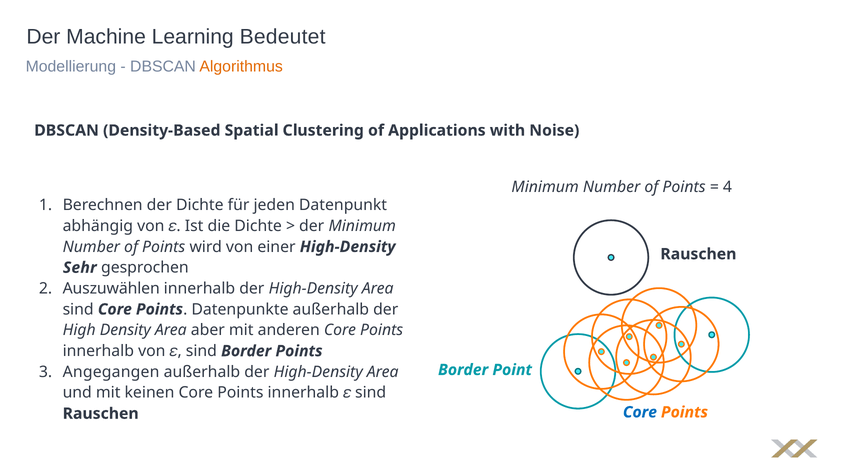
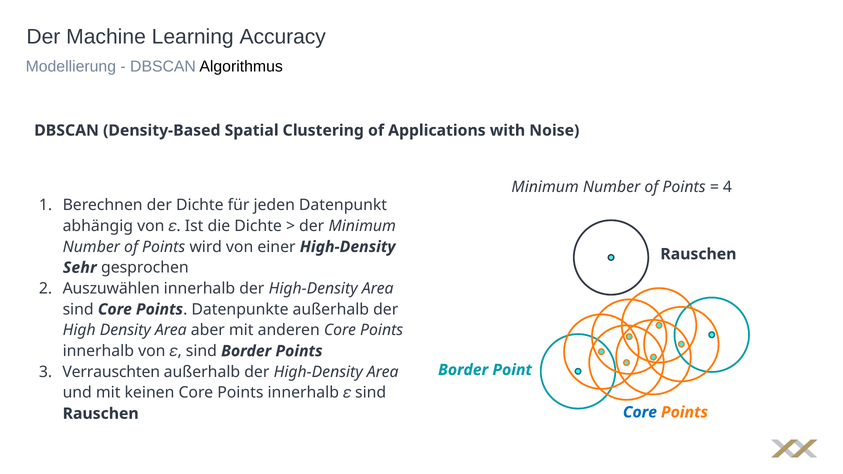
Bedeutet: Bedeutet -> Accuracy
Algorithmus colour: orange -> black
Angegangen: Angegangen -> Verrauschten
